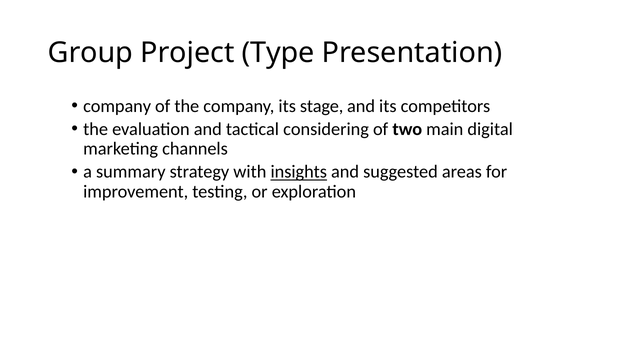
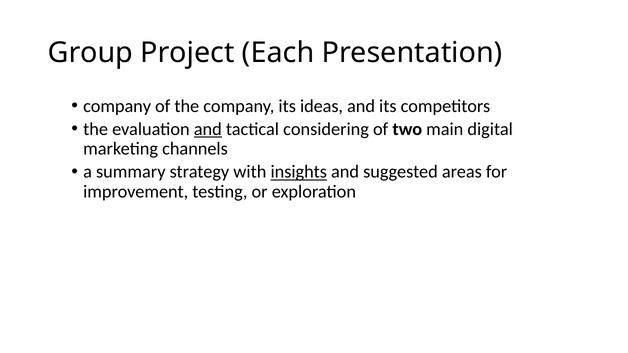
Type: Type -> Each
stage: stage -> ideas
and at (208, 129) underline: none -> present
